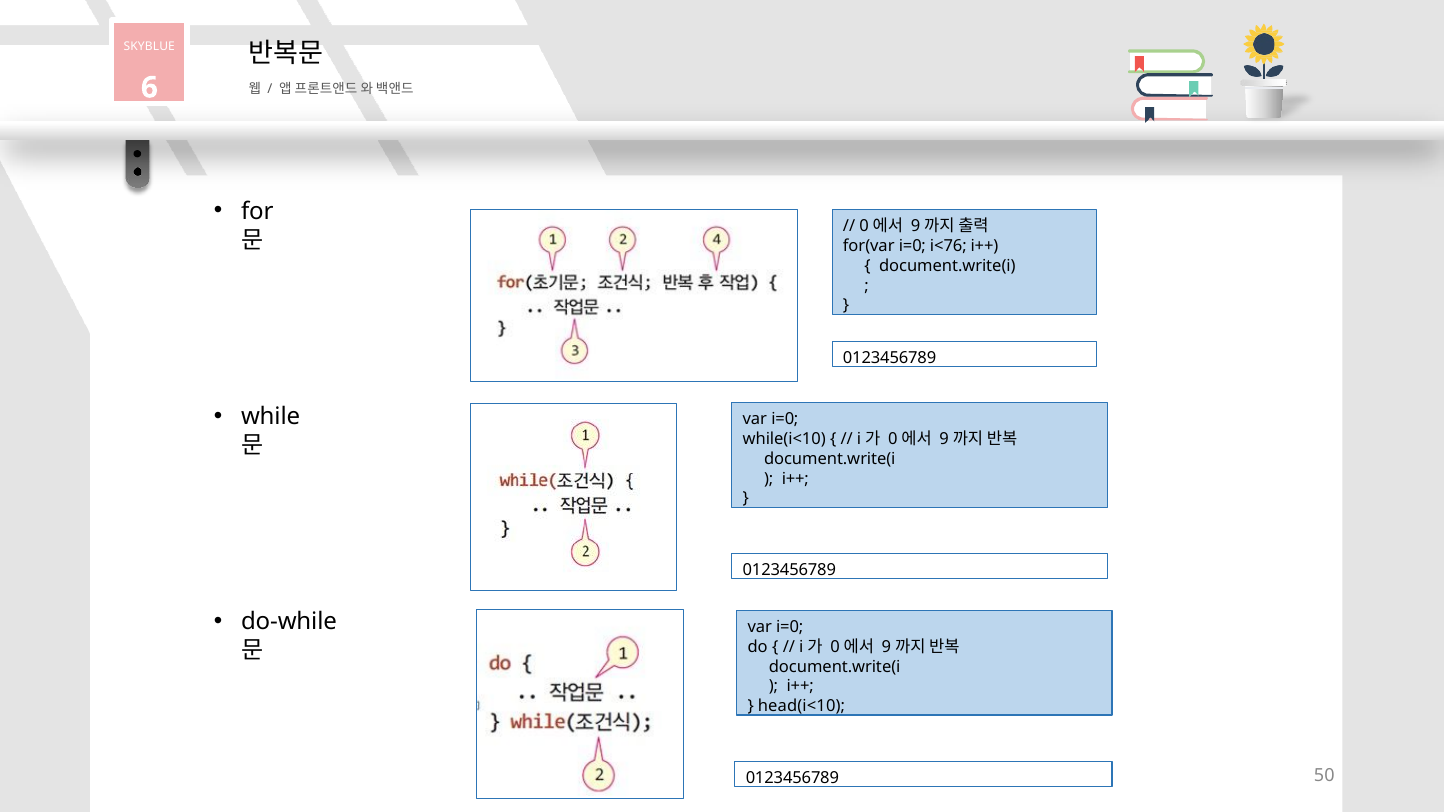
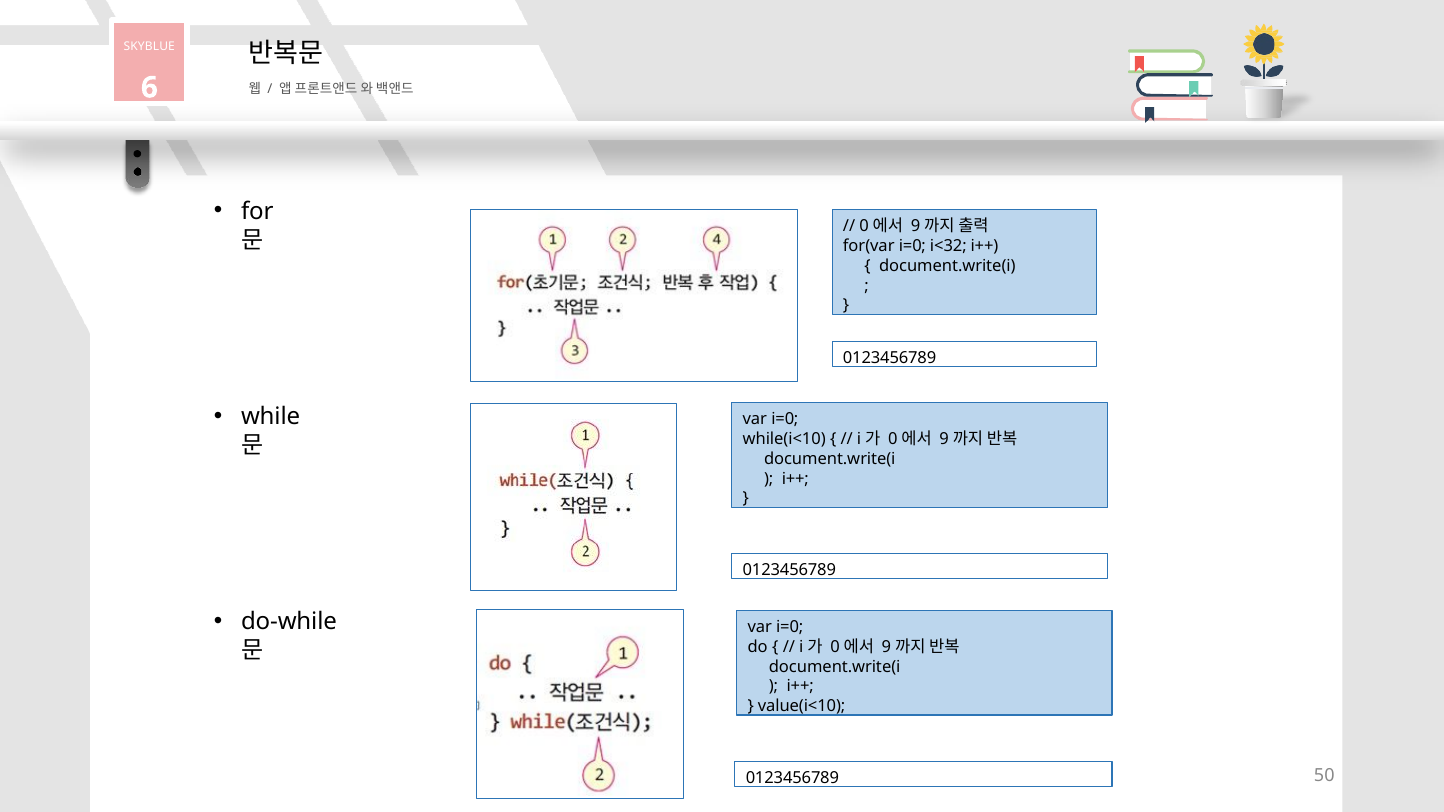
i<76: i<76 -> i<32
head(i<10: head(i<10 -> value(i<10
